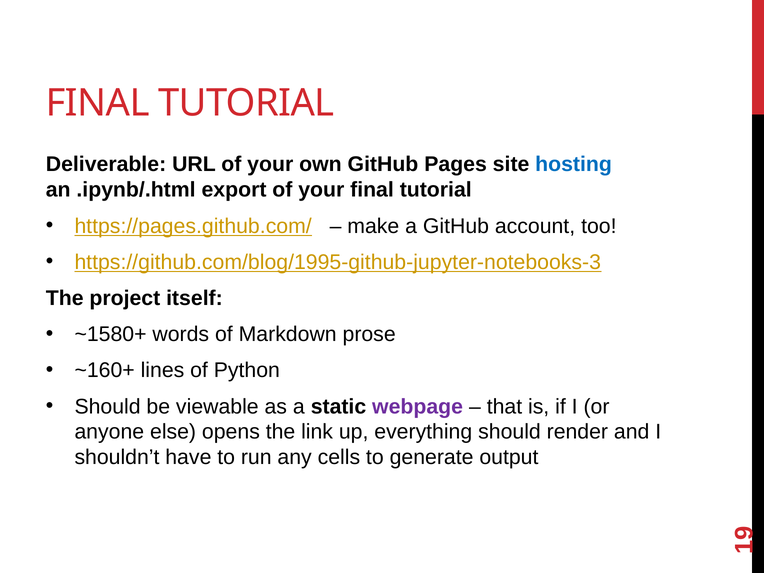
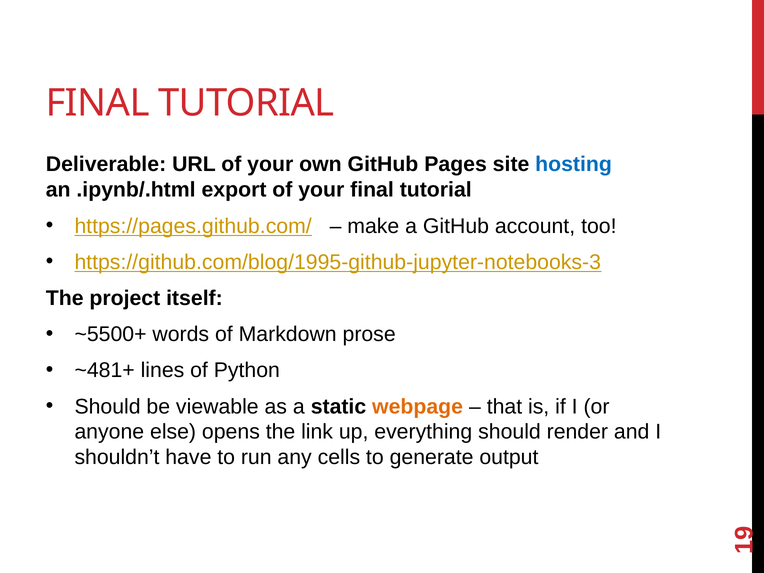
~1580+: ~1580+ -> ~5500+
~160+: ~160+ -> ~481+
webpage colour: purple -> orange
